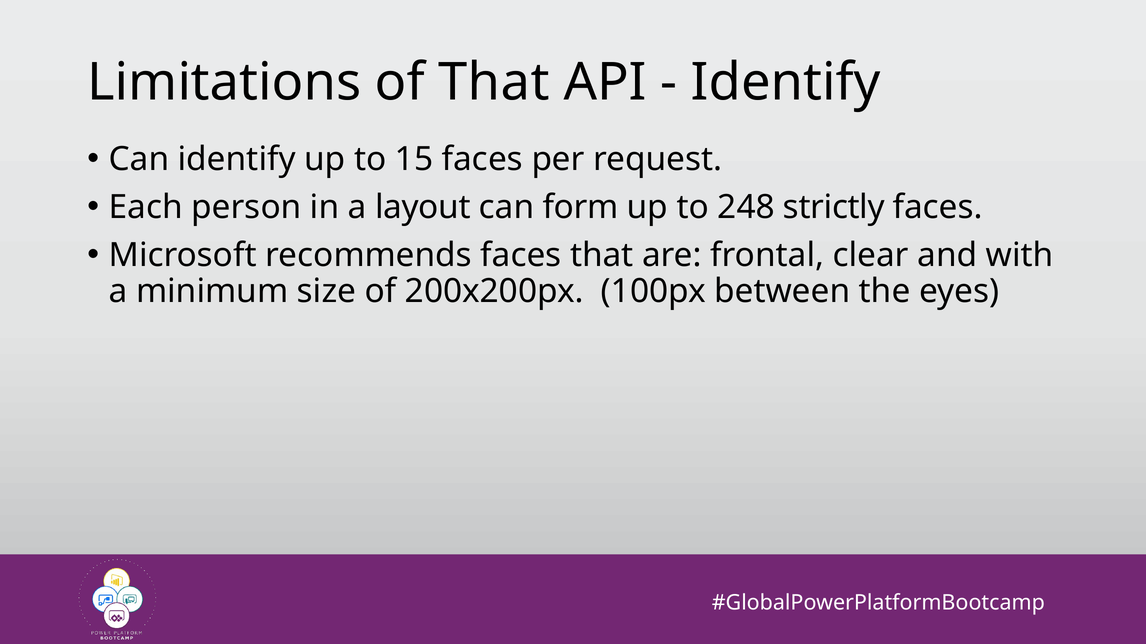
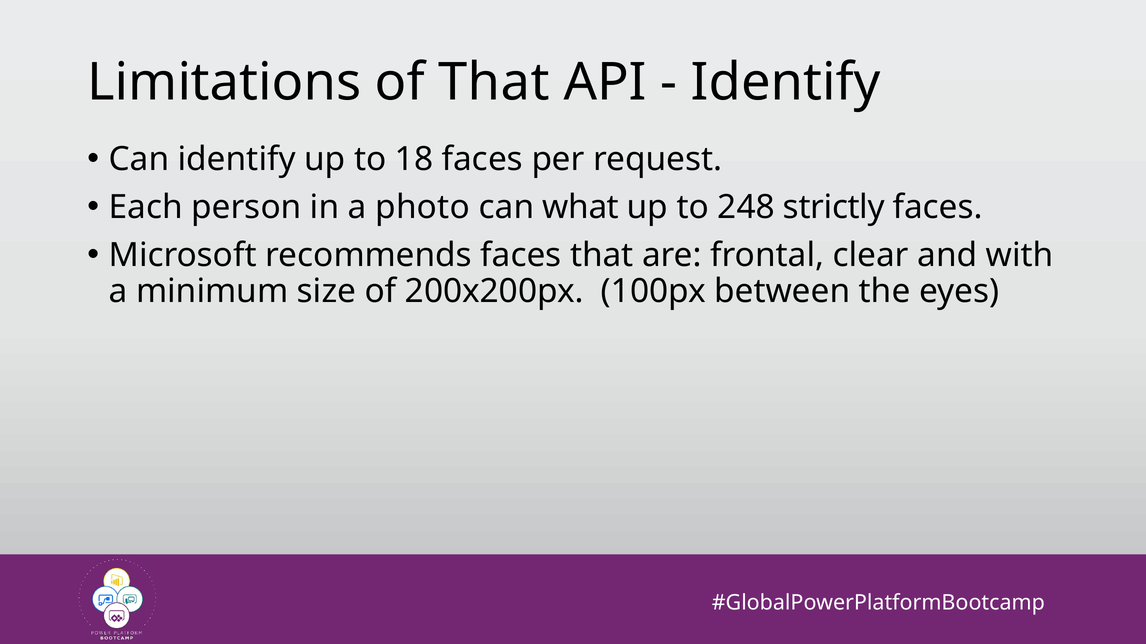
15: 15 -> 18
layout: layout -> photo
form: form -> what
